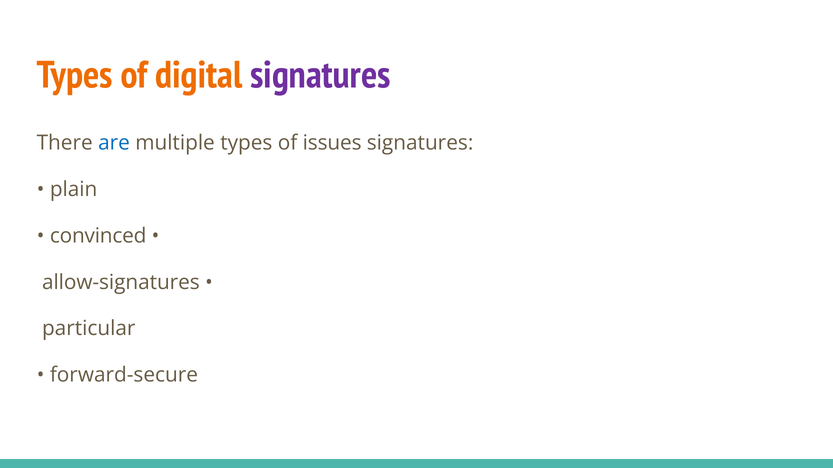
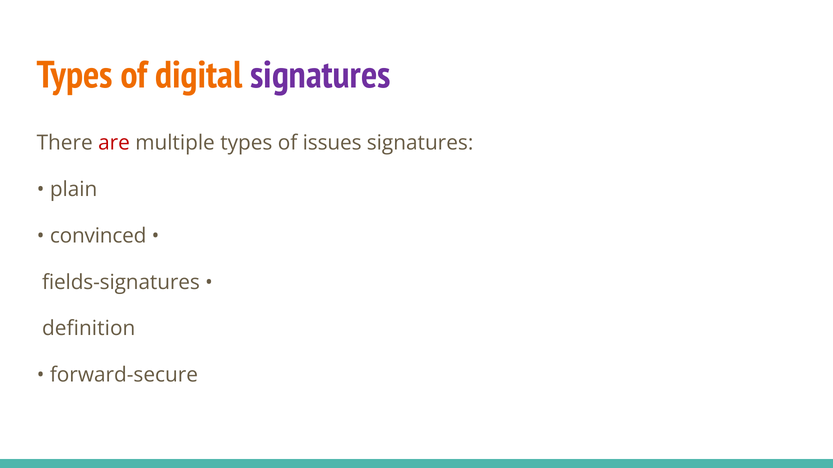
are colour: blue -> red
allow-signatures: allow-signatures -> fields-signatures
particular: particular -> definition
